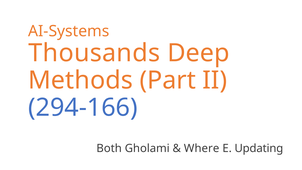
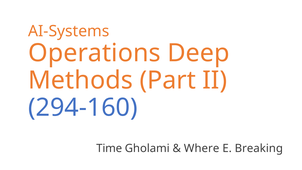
Thousands: Thousands -> Operations
294-166: 294-166 -> 294-160
Both: Both -> Time
Updating: Updating -> Breaking
